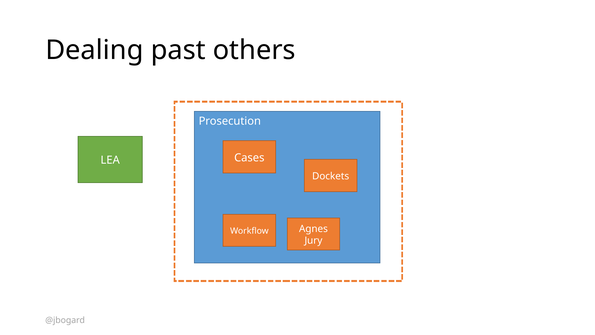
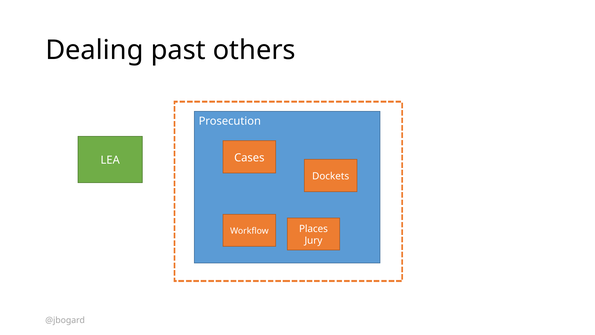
Agnes: Agnes -> Places
